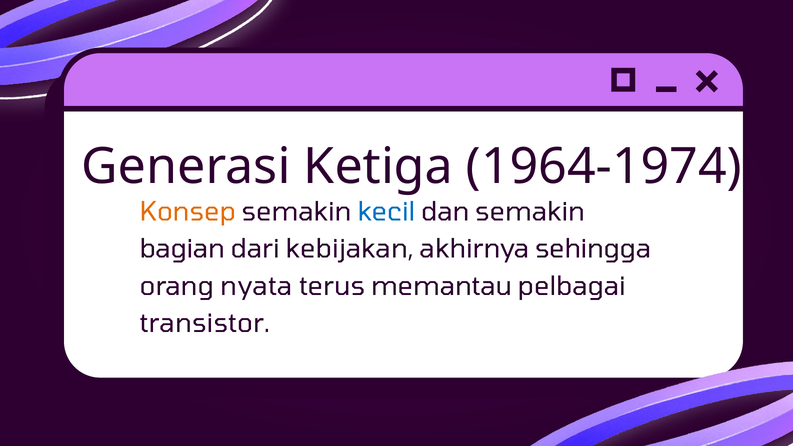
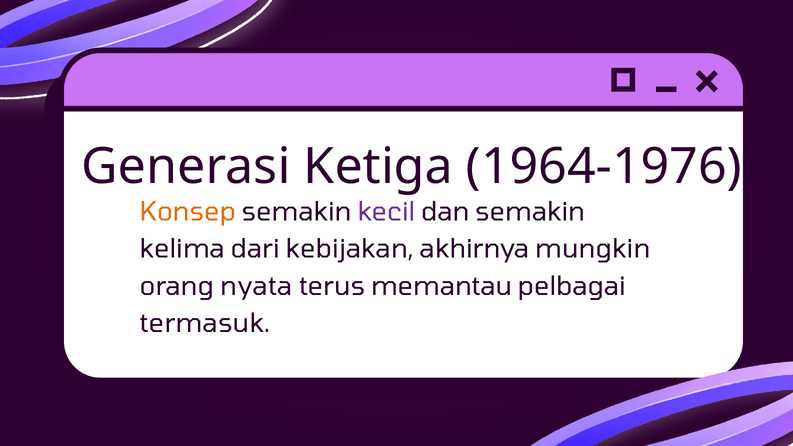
1964-1974: 1964-1974 -> 1964-1976
kecil colour: blue -> purple
bagian: bagian -> kelima
sehingga: sehingga -> mungkin
transistor: transistor -> termasuk
